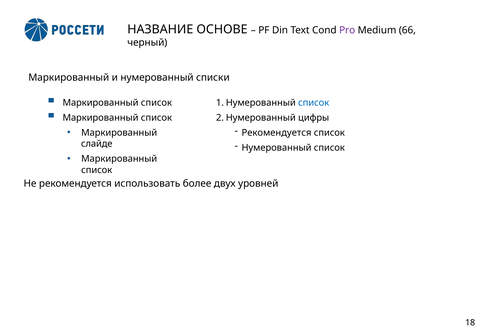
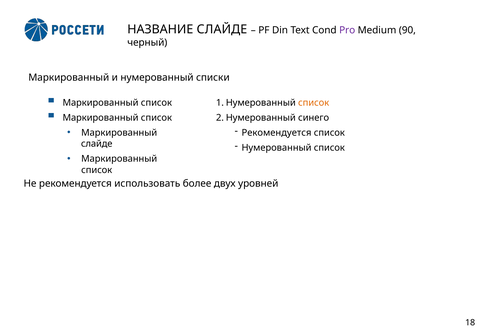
НАЗВАНИЕ ОСНОВЕ: ОСНОВЕ -> СЛАЙДЕ
66: 66 -> 90
список at (314, 103) colour: blue -> orange
цифры: цифры -> синего
